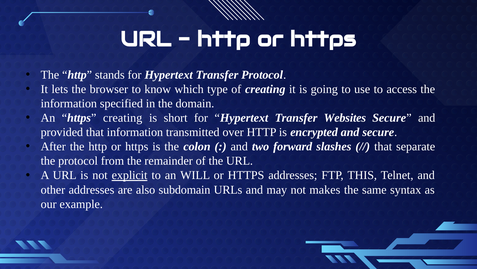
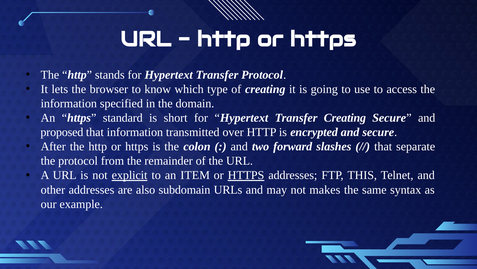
https creating: creating -> standard
Transfer Websites: Websites -> Creating
provided: provided -> proposed
WILL: WILL -> ITEM
HTTPS at (246, 175) underline: none -> present
